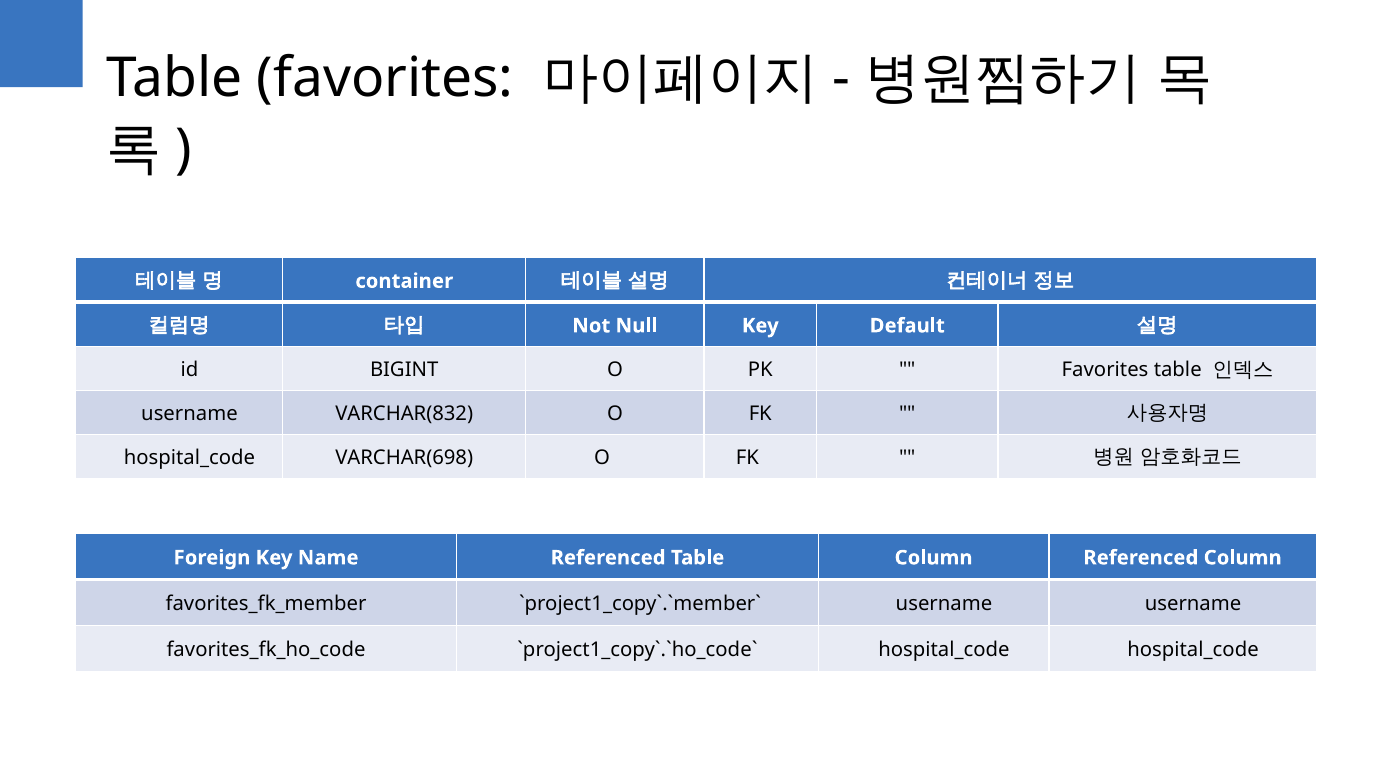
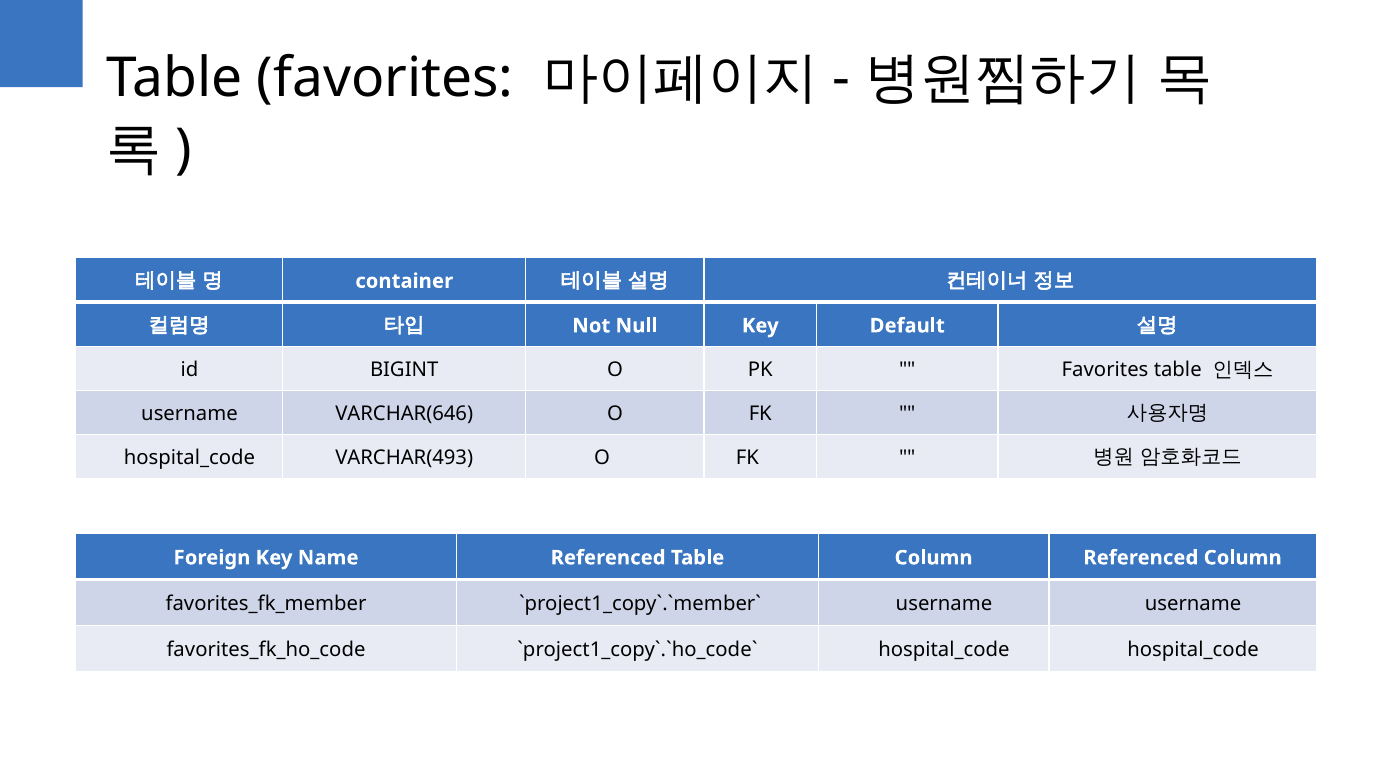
VARCHAR(832: VARCHAR(832 -> VARCHAR(646
VARCHAR(698: VARCHAR(698 -> VARCHAR(493
